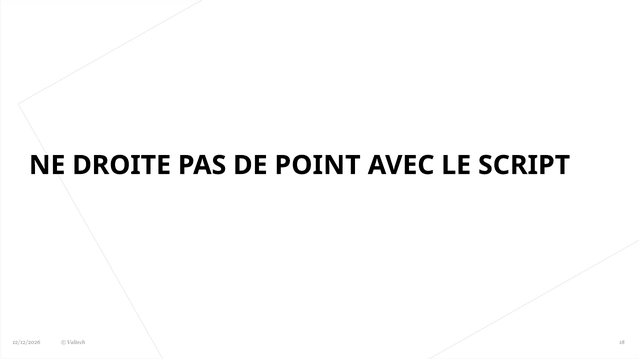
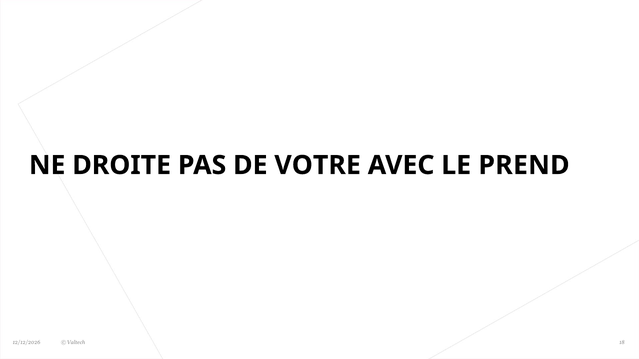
POINT: POINT -> VOTRE
SCRIPT: SCRIPT -> PREND
